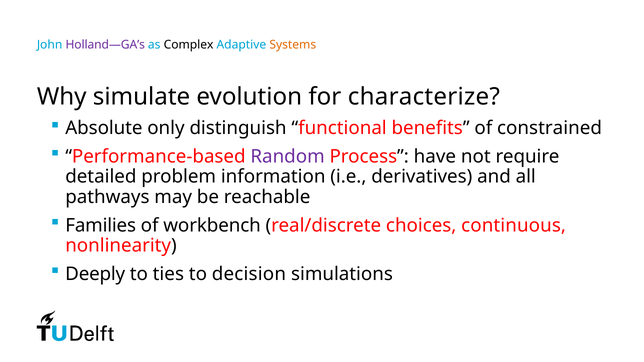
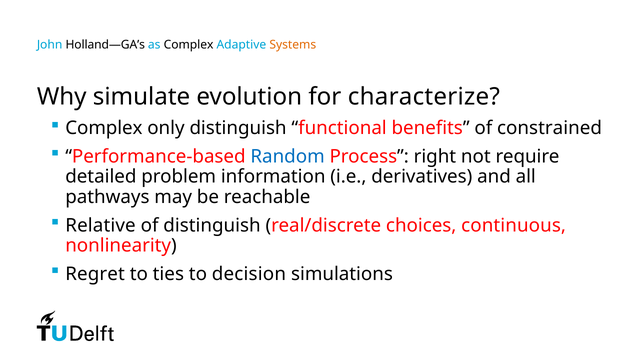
Holland—GA’s colour: purple -> black
Absolute at (104, 128): Absolute -> Complex
Random colour: purple -> blue
have: have -> right
Families: Families -> Relative
of workbench: workbench -> distinguish
Deeply: Deeply -> Regret
